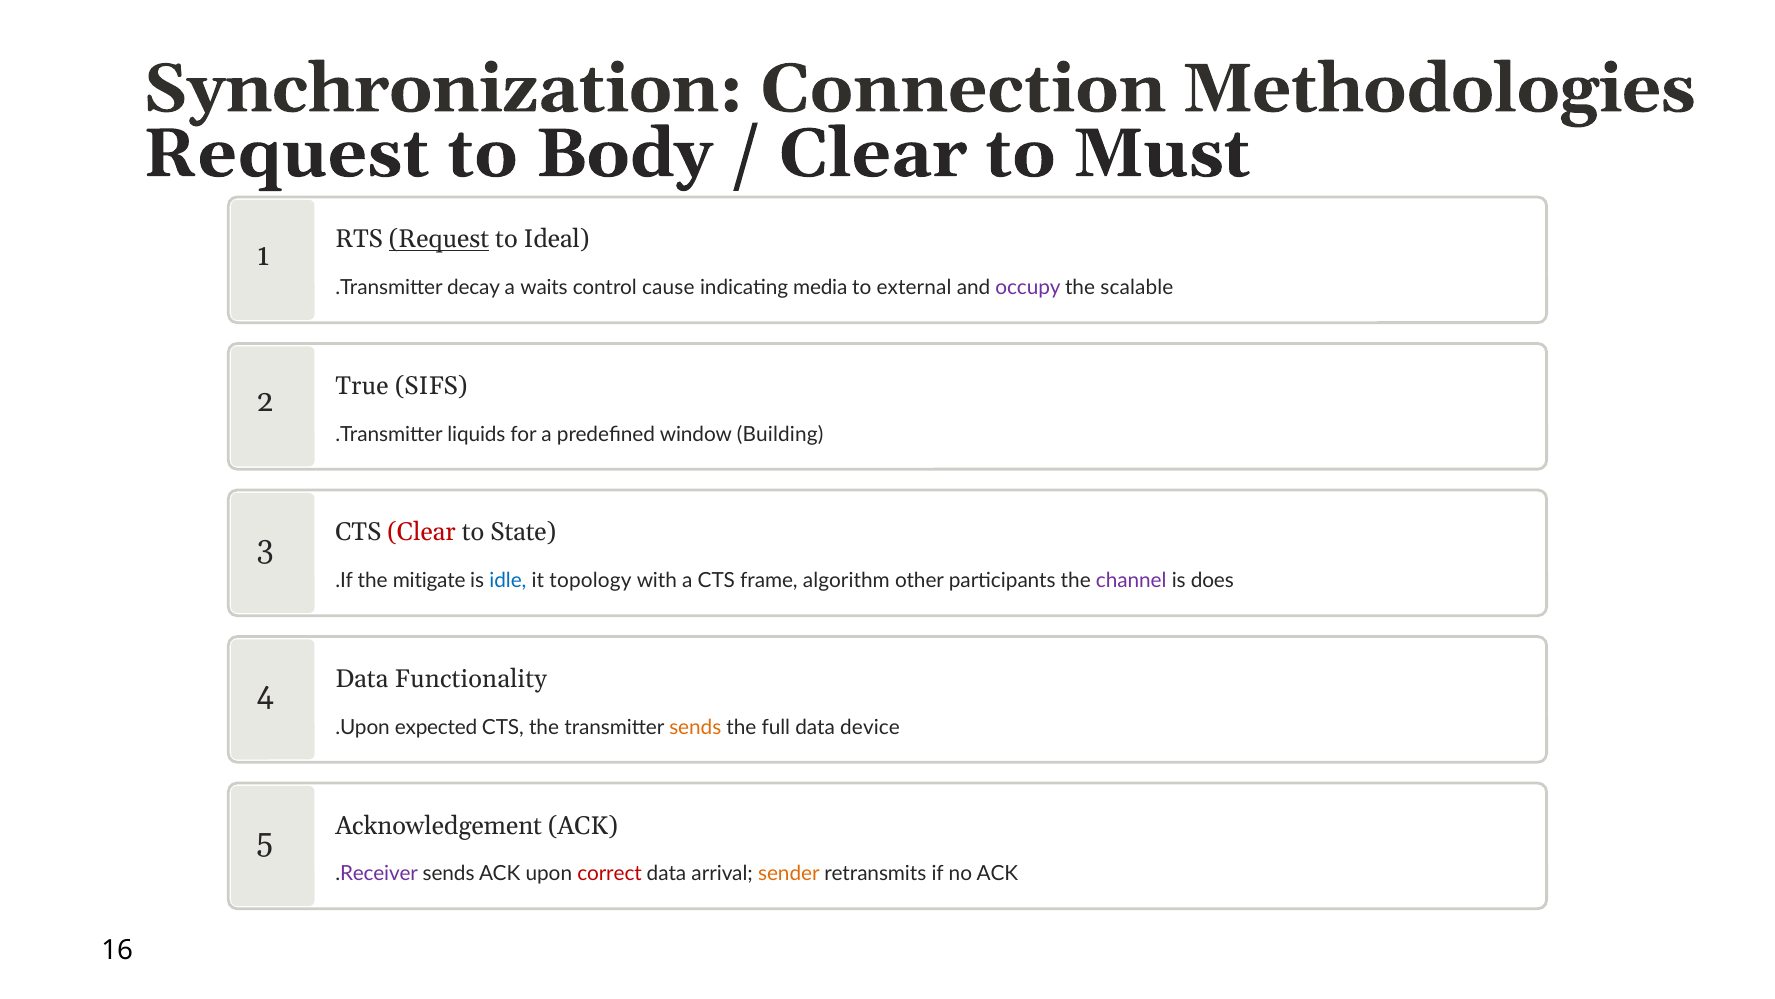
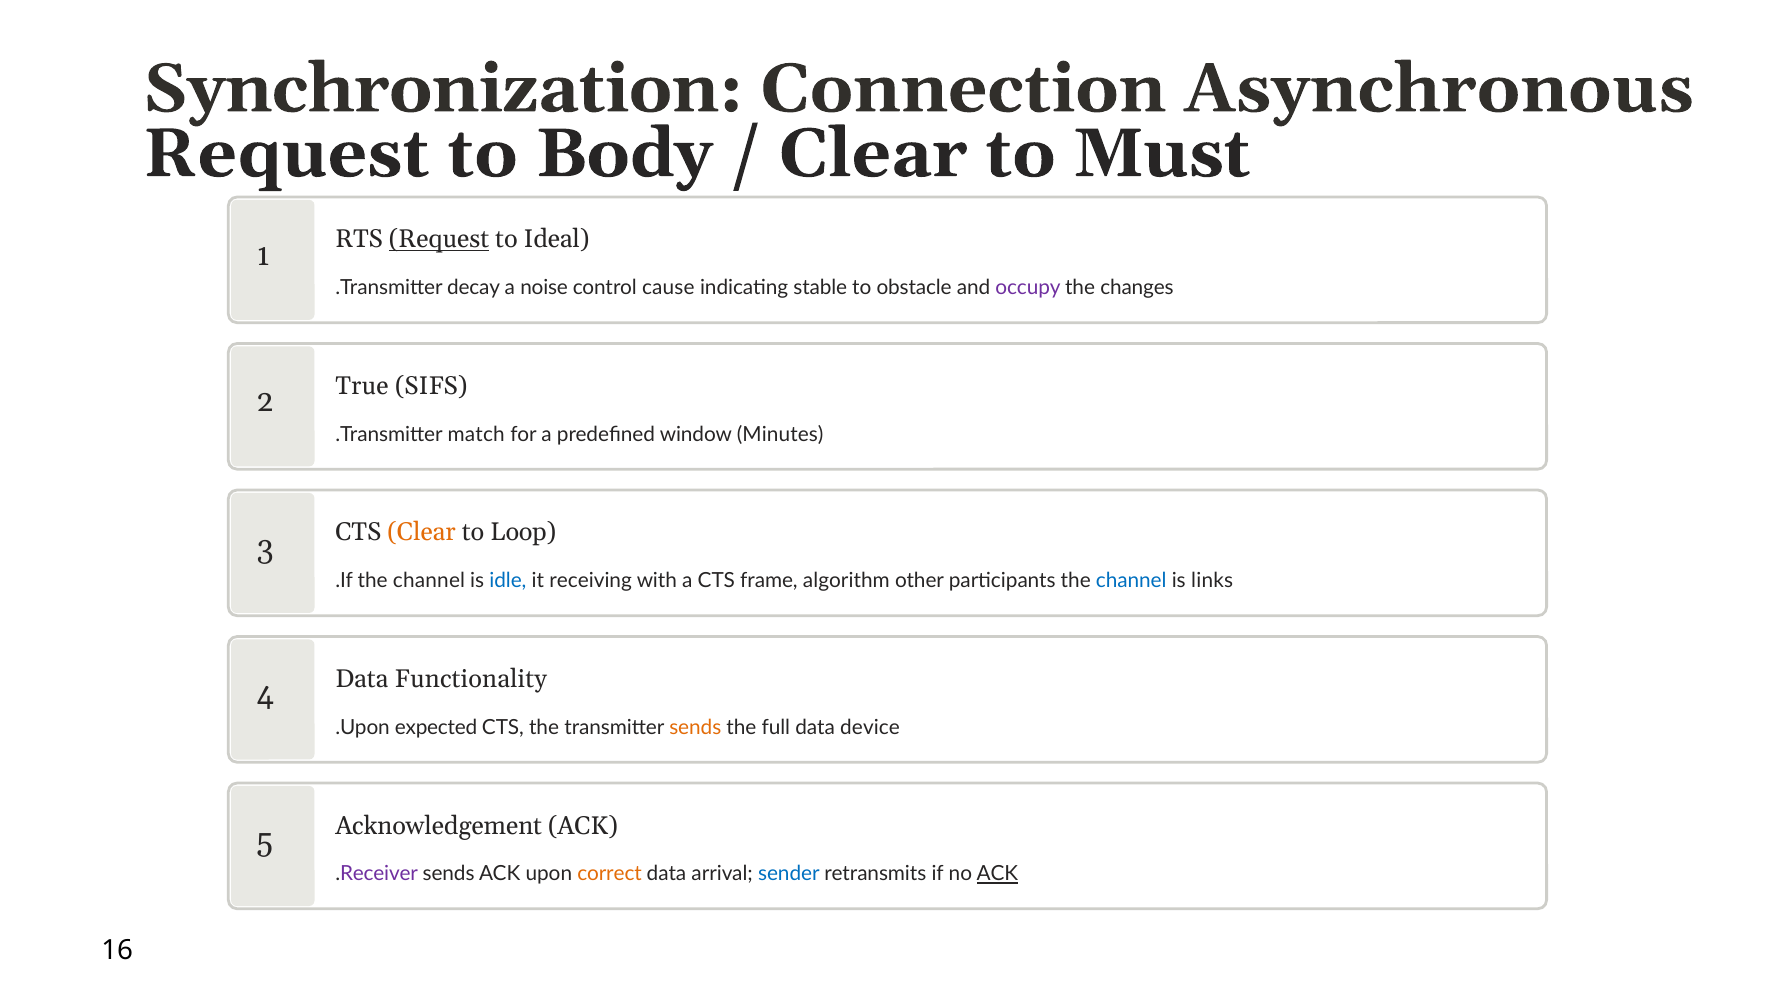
Methodologies: Methodologies -> Asynchronous
waits: waits -> noise
media: media -> stable
external: external -> obstacle
scalable: scalable -> changes
liquids: liquids -> match
Building: Building -> Minutes
Clear at (422, 532) colour: red -> orange
State: State -> Loop
If the mitigate: mitigate -> channel
topology: topology -> receiving
channel at (1131, 581) colour: purple -> blue
does: does -> links
correct colour: red -> orange
sender colour: orange -> blue
ACK at (997, 873) underline: none -> present
